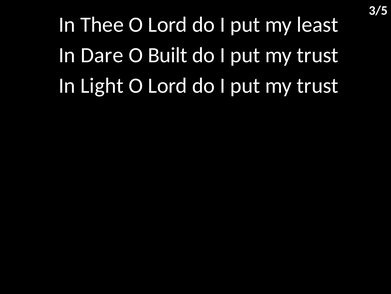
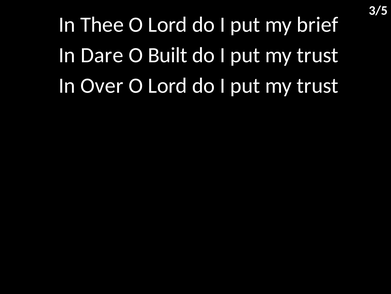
least: least -> brief
Light: Light -> Over
